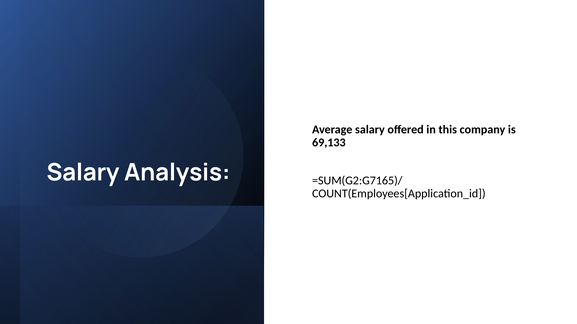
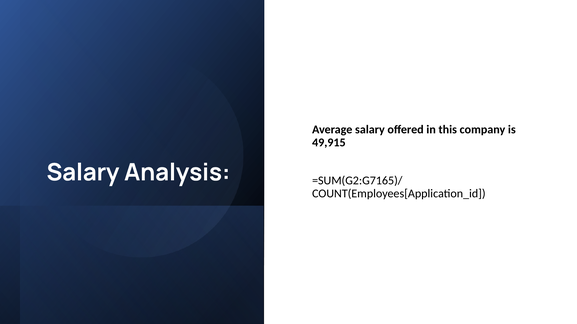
69,133: 69,133 -> 49,915
